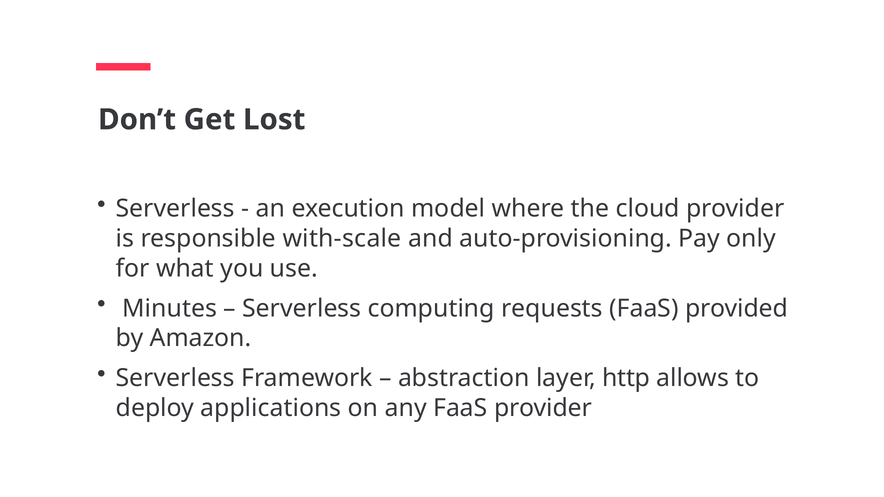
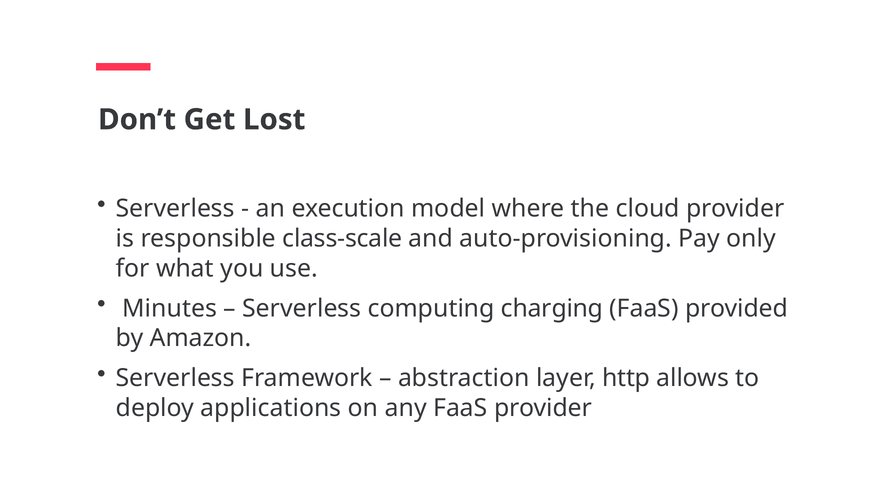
with-scale: with-scale -> class-scale
requests: requests -> charging
